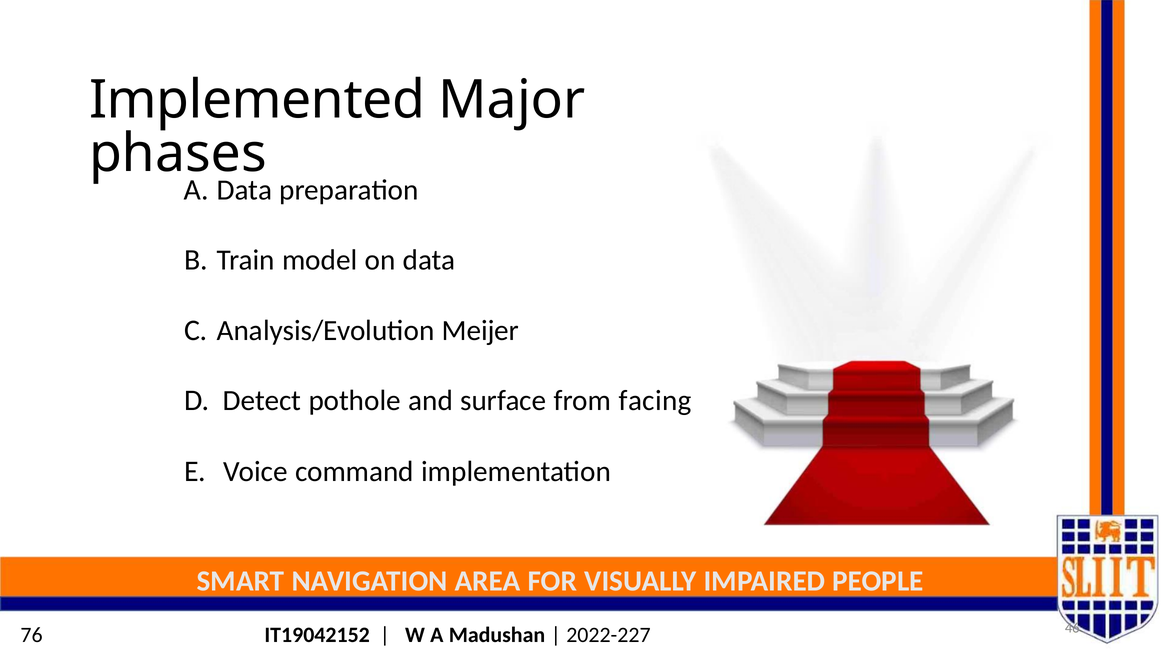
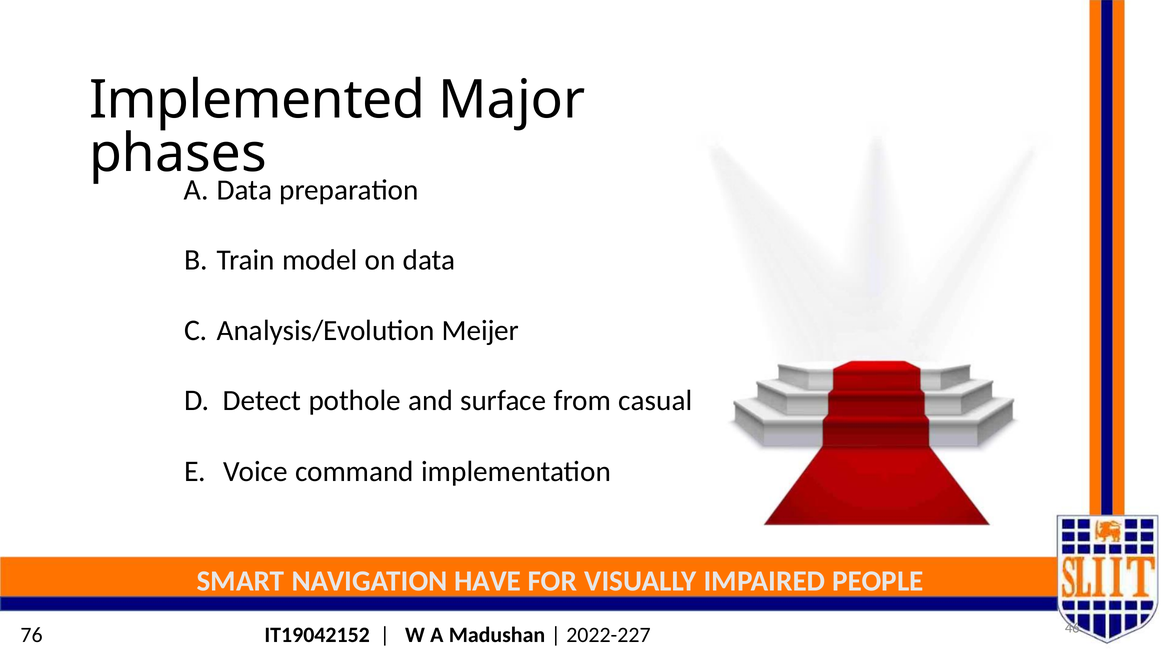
facing: facing -> casual
AREA: AREA -> HAVE
